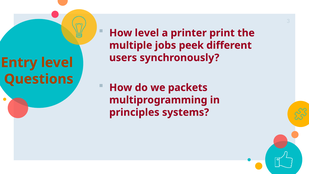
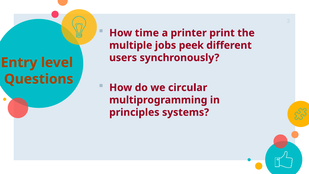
How level: level -> time
packets: packets -> circular
